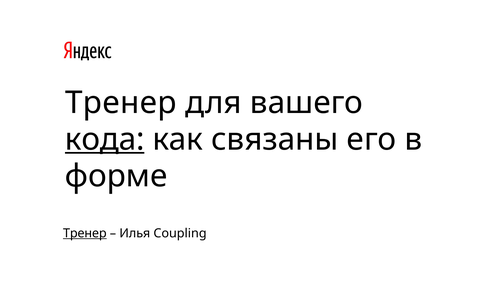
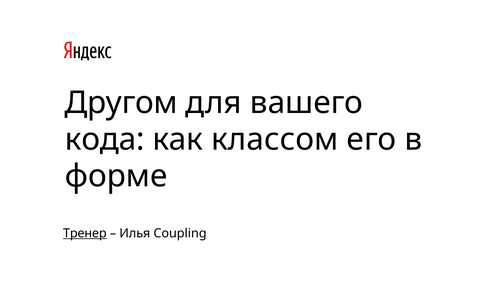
Тренер at (121, 103): Тренер -> Другом
кода underline: present -> none
связаны: связаны -> классом
